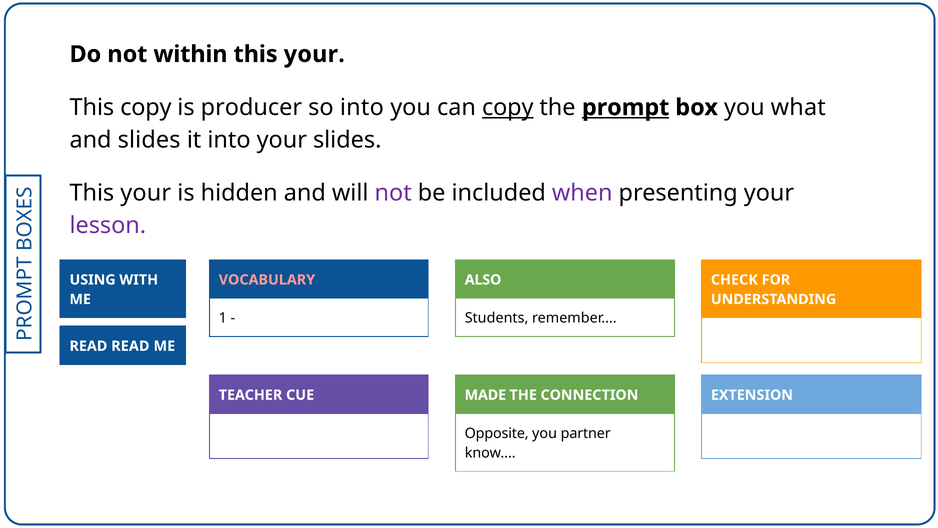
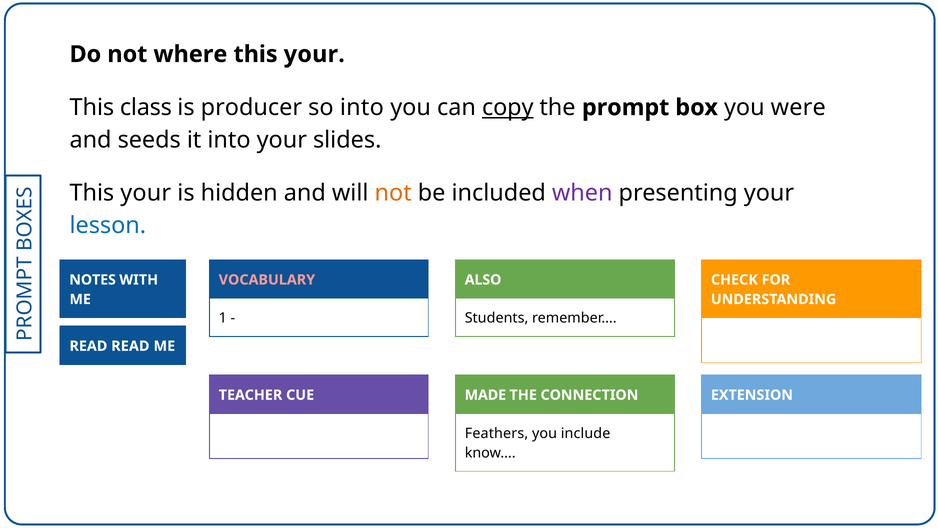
within: within -> where
This copy: copy -> class
prompt underline: present -> none
what: what -> were
and slides: slides -> seeds
not at (393, 193) colour: purple -> orange
lesson colour: purple -> blue
USING: USING -> NOTES
Opposite: Opposite -> Feathers
partner: partner -> include
